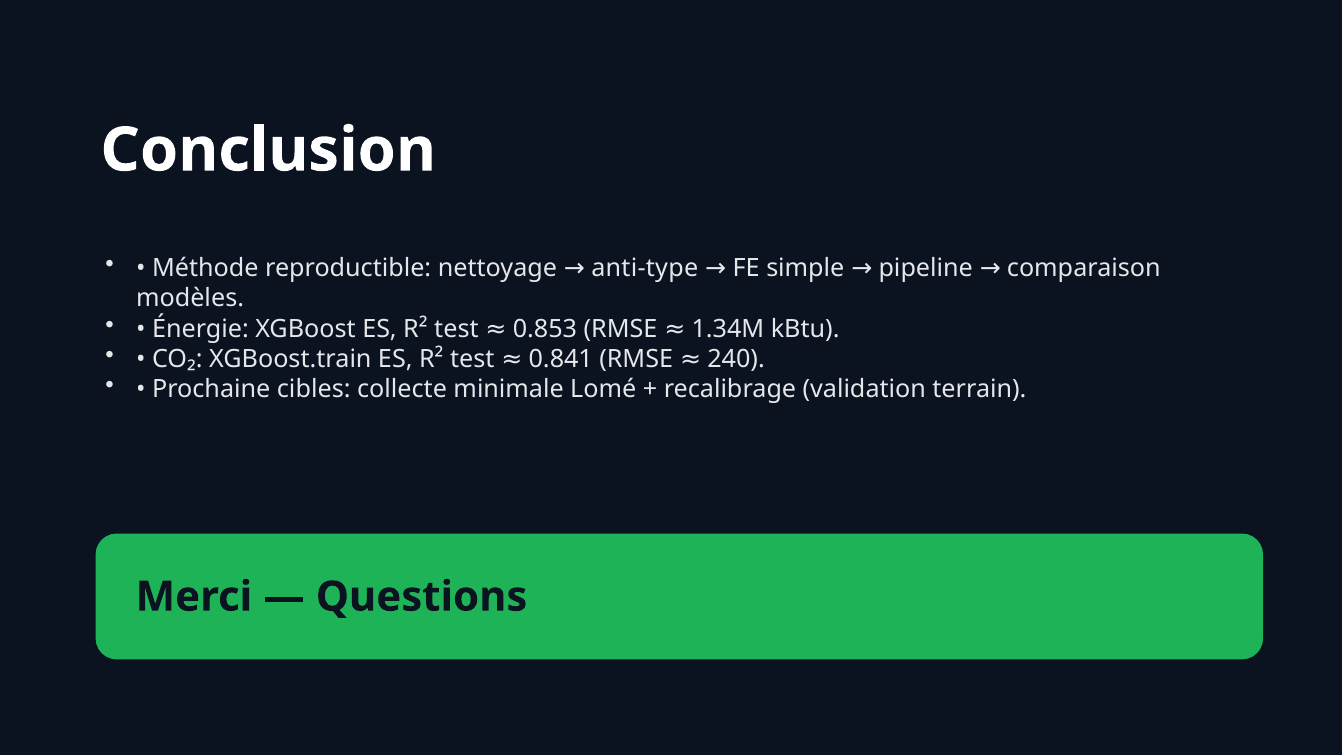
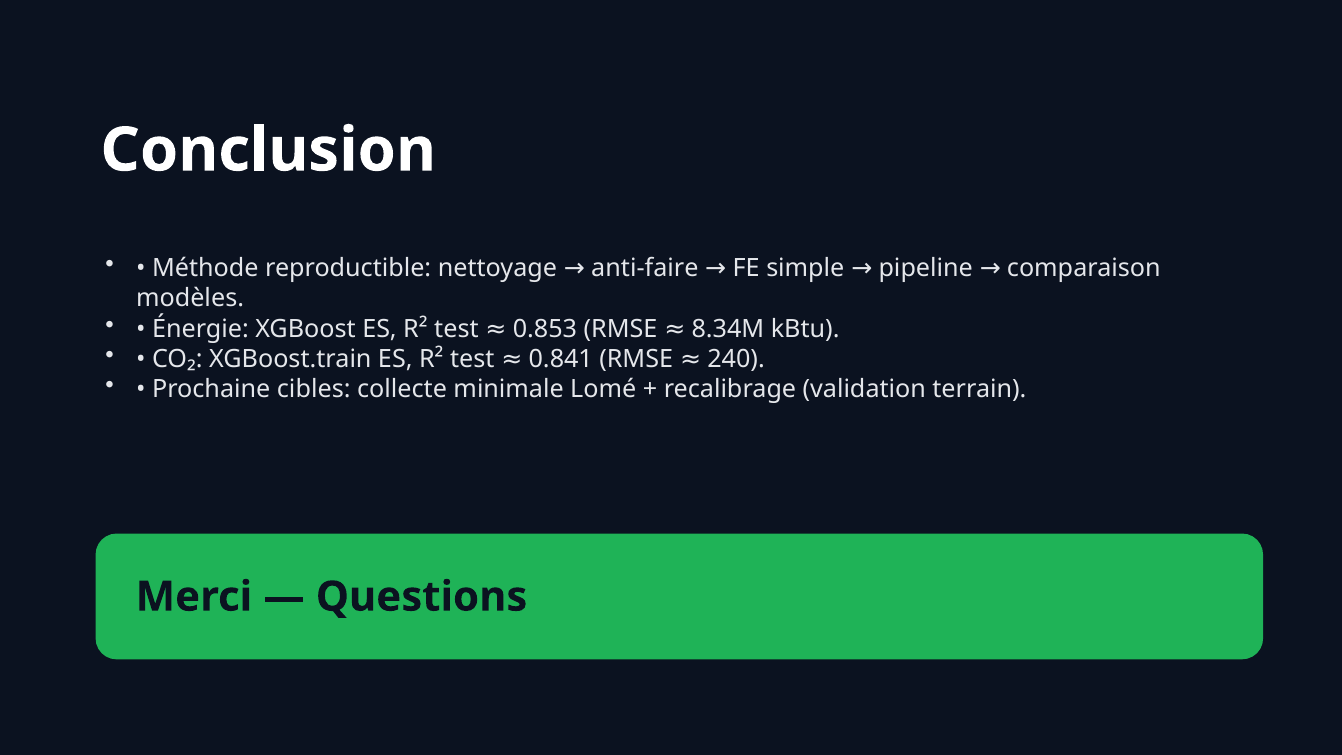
anti-type: anti-type -> anti-faire
1.34M: 1.34M -> 8.34M
